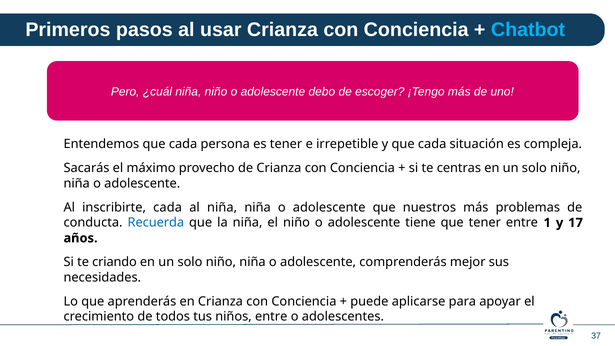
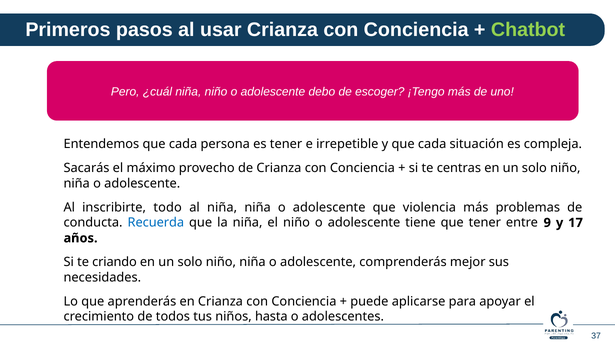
Chatbot colour: light blue -> light green
inscribirte cada: cada -> todo
nuestros: nuestros -> violencia
1: 1 -> 9
niños entre: entre -> hasta
